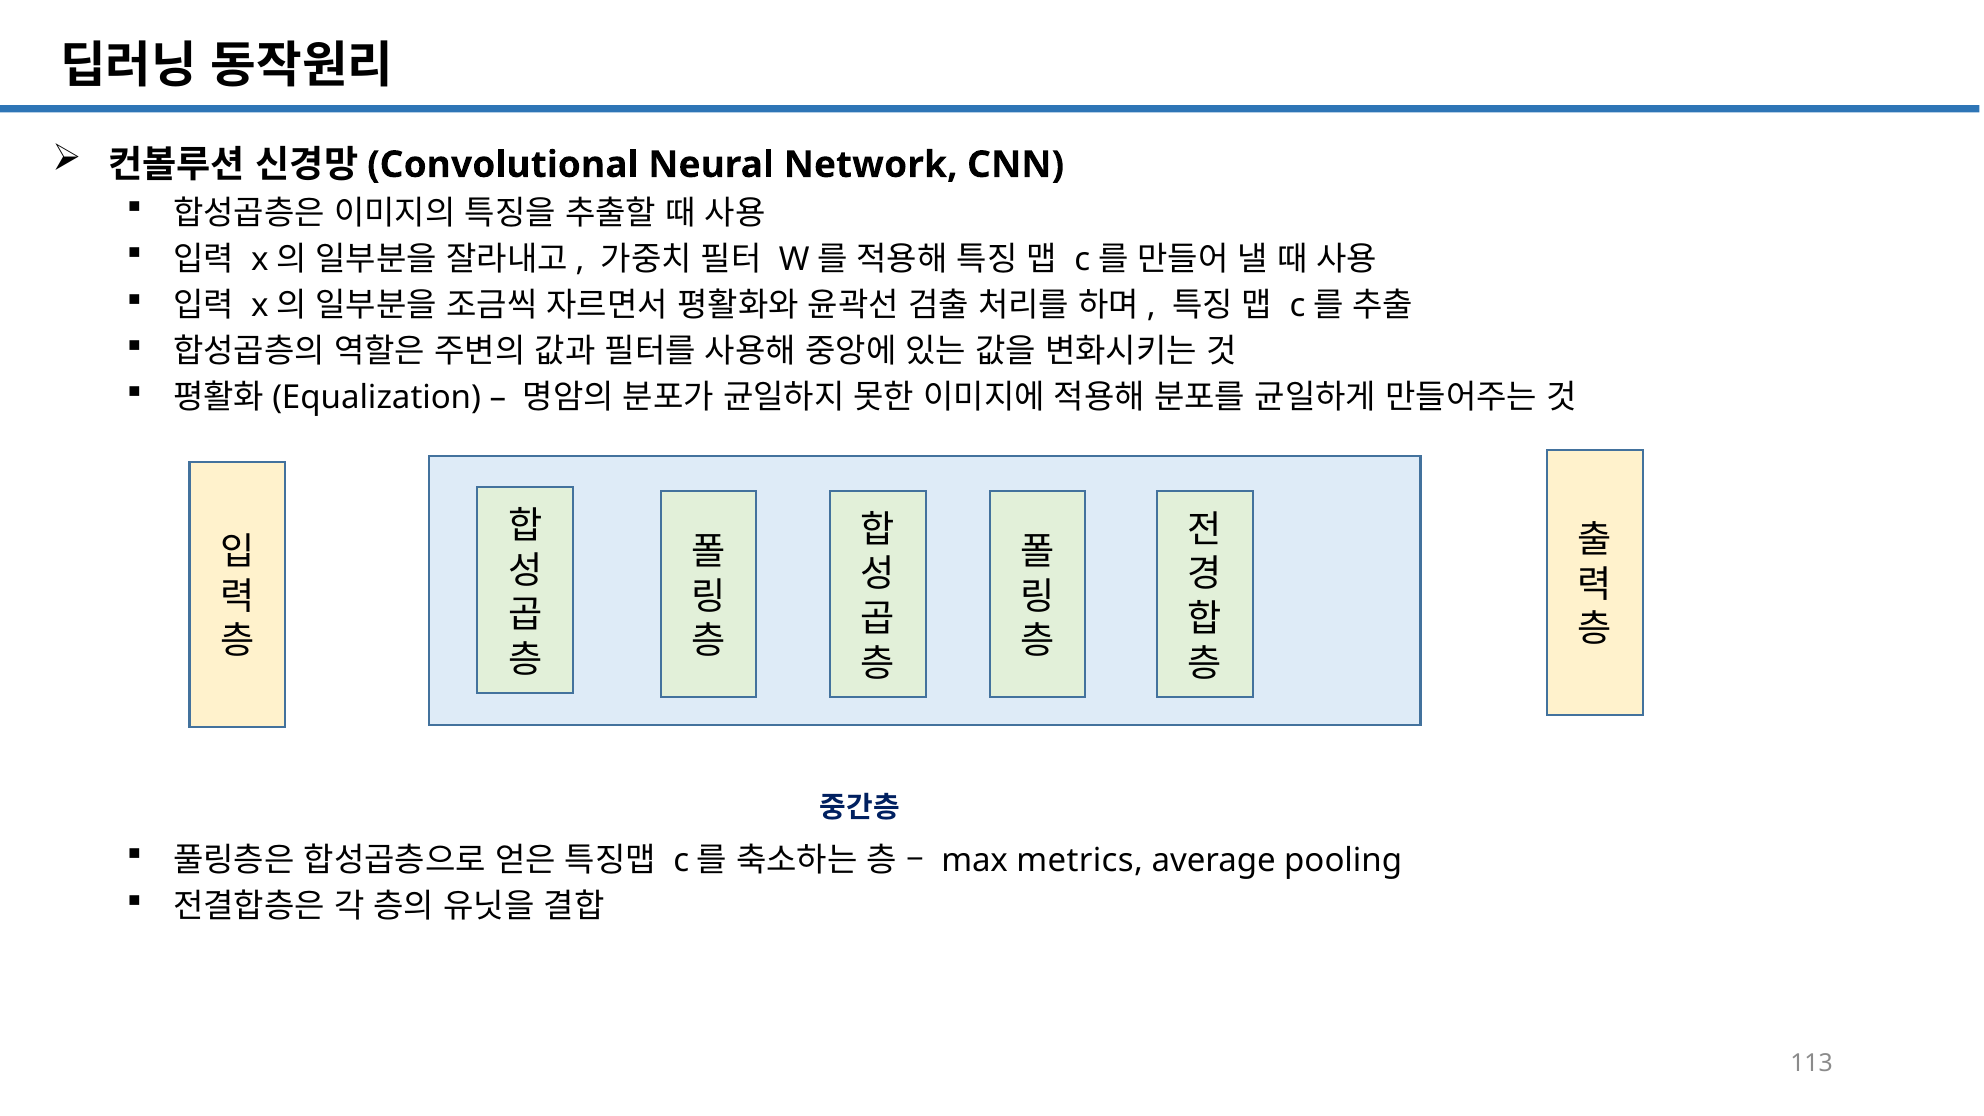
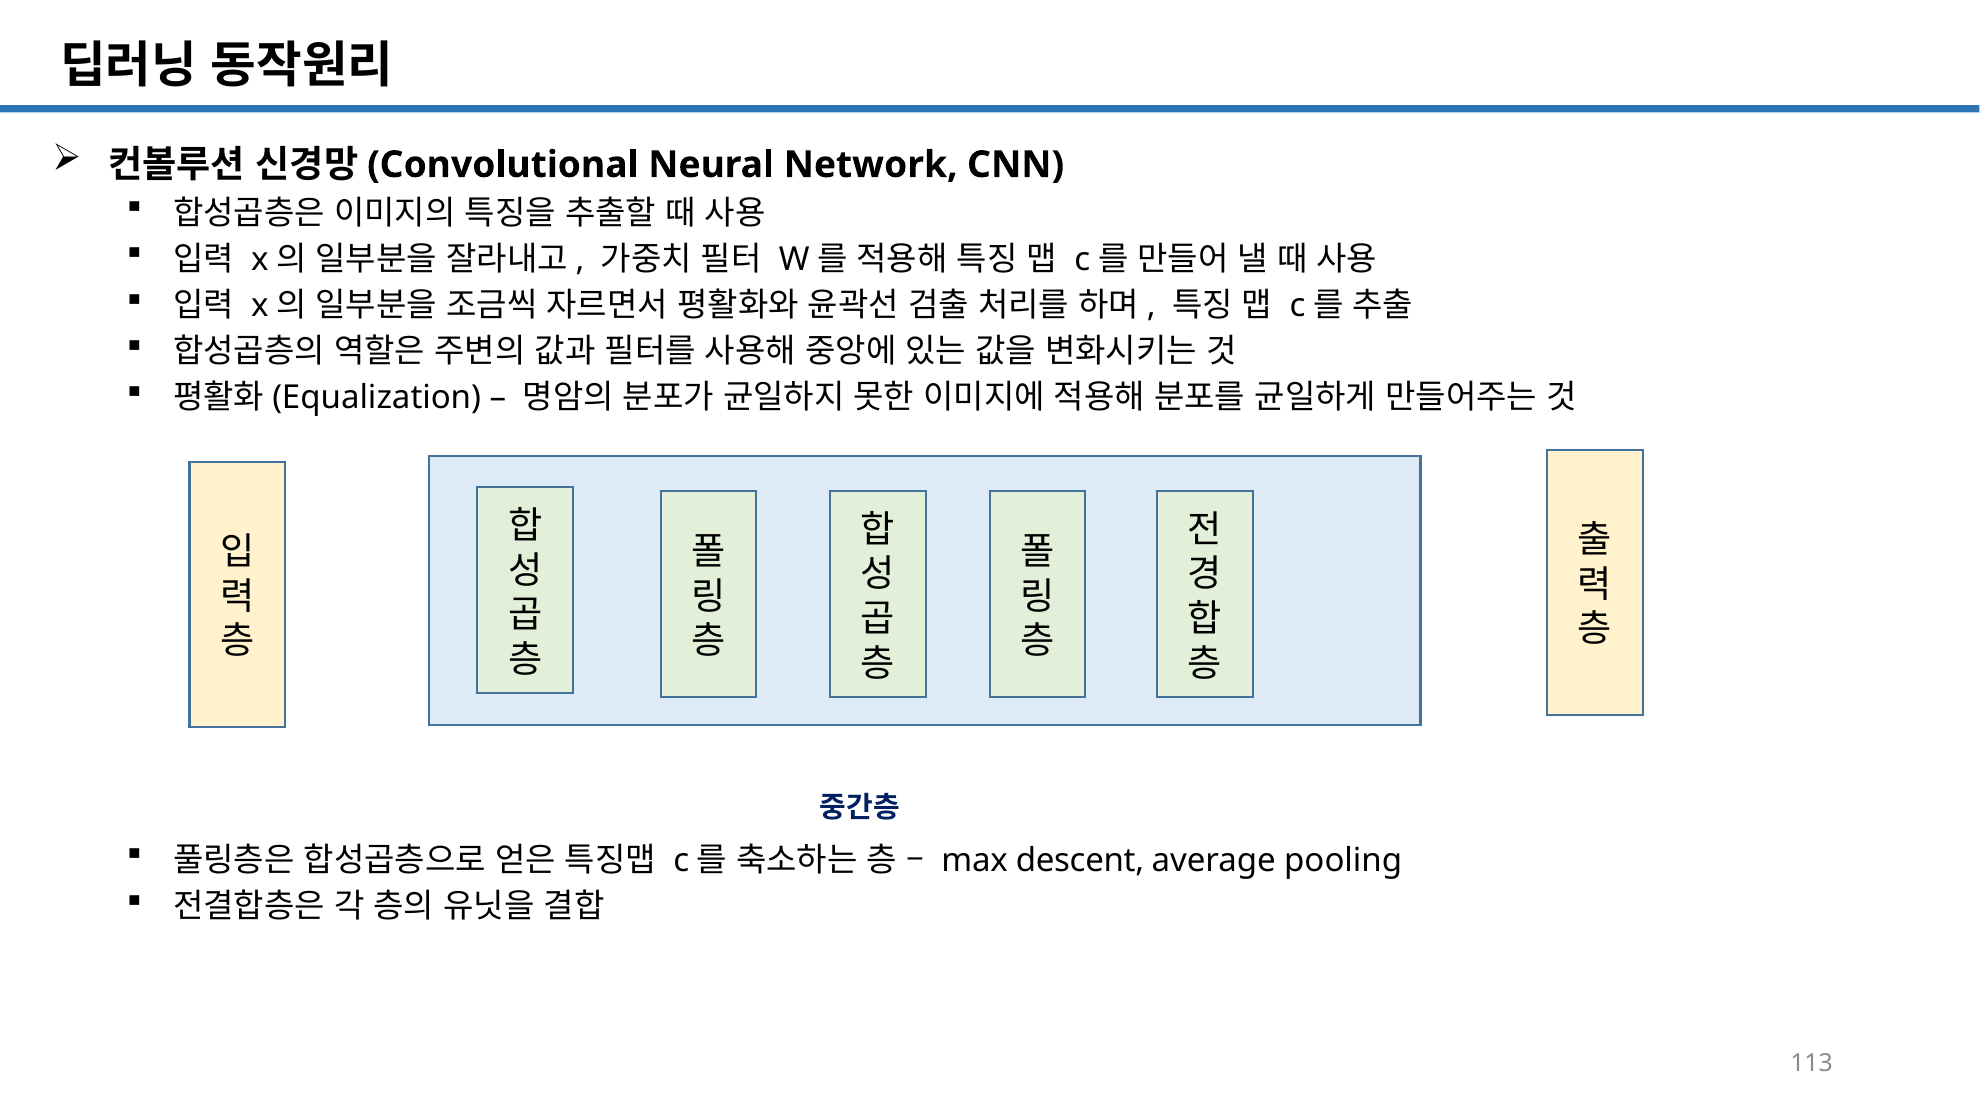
metrics: metrics -> descent
